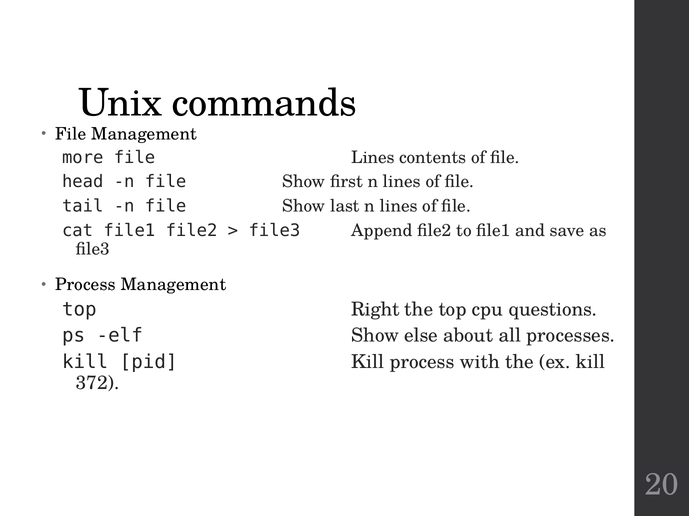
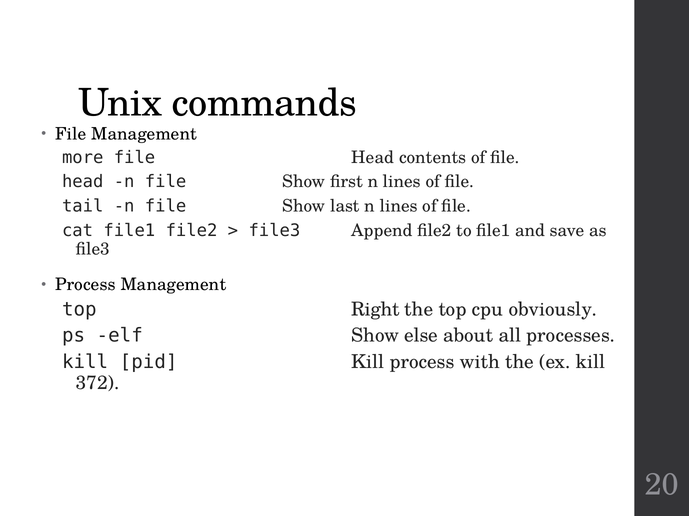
more file Lines: Lines -> Head
questions: questions -> obviously
